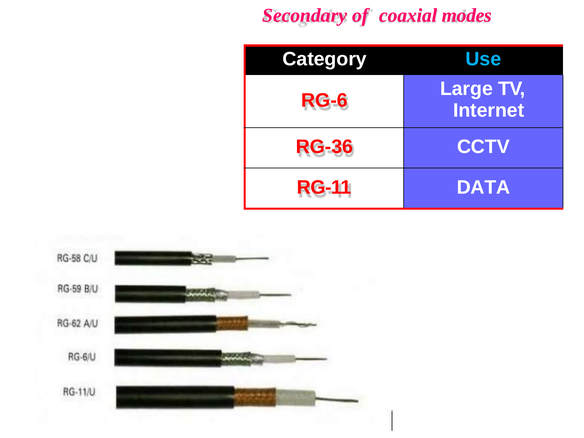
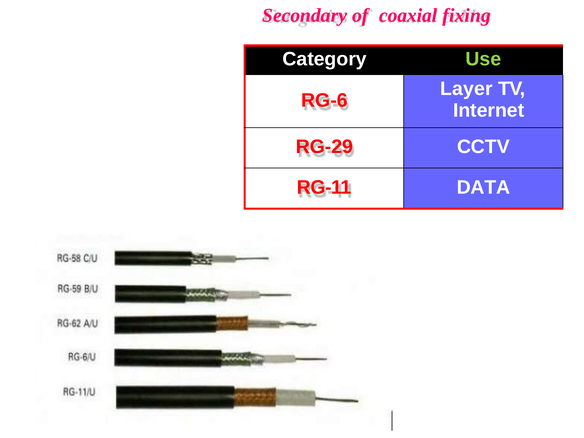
modes: modes -> fixing
Use colour: light blue -> light green
Large: Large -> Layer
RG-36: RG-36 -> RG-29
